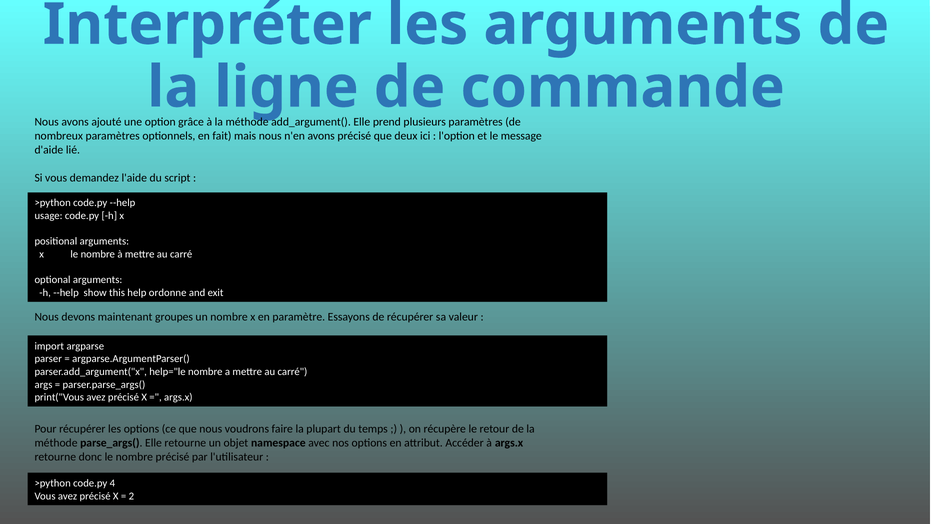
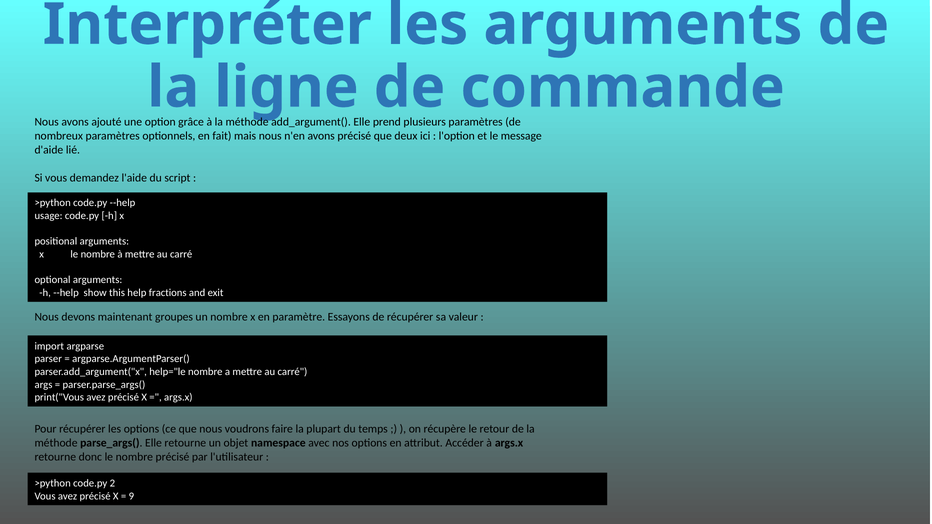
ordonne: ordonne -> fractions
4: 4 -> 2
2: 2 -> 9
